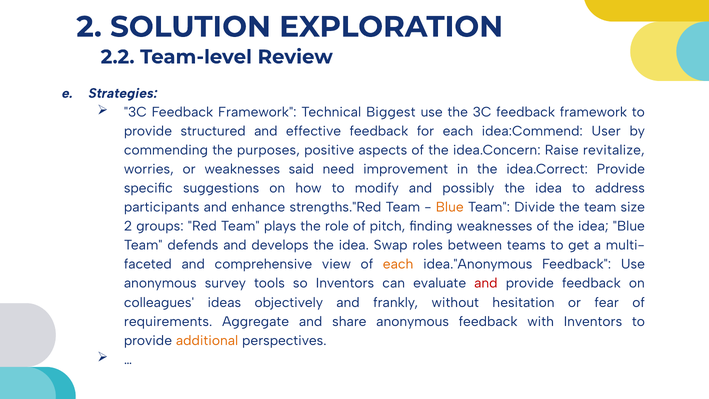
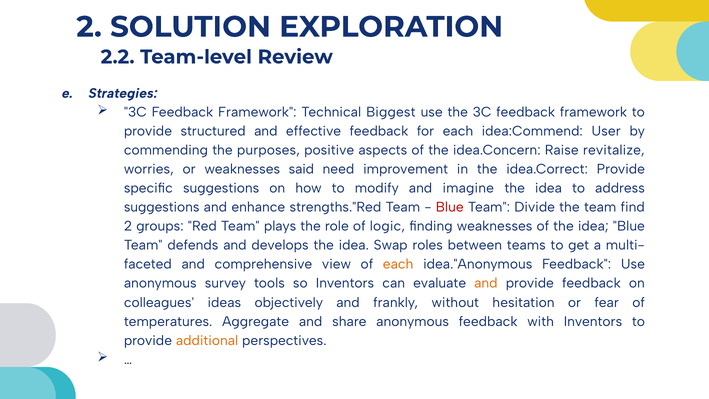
possibly: possibly -> imagine
participants at (162, 207): participants -> suggestions
Blue at (450, 207) colour: orange -> red
size: size -> find
pitch: pitch -> logic
and at (486, 283) colour: red -> orange
requirements: requirements -> temperatures
